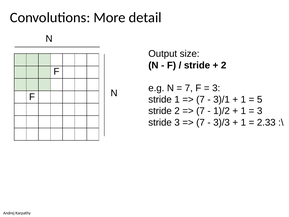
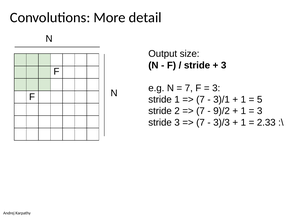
2 at (224, 65): 2 -> 3
1)/2: 1)/2 -> 9)/2
